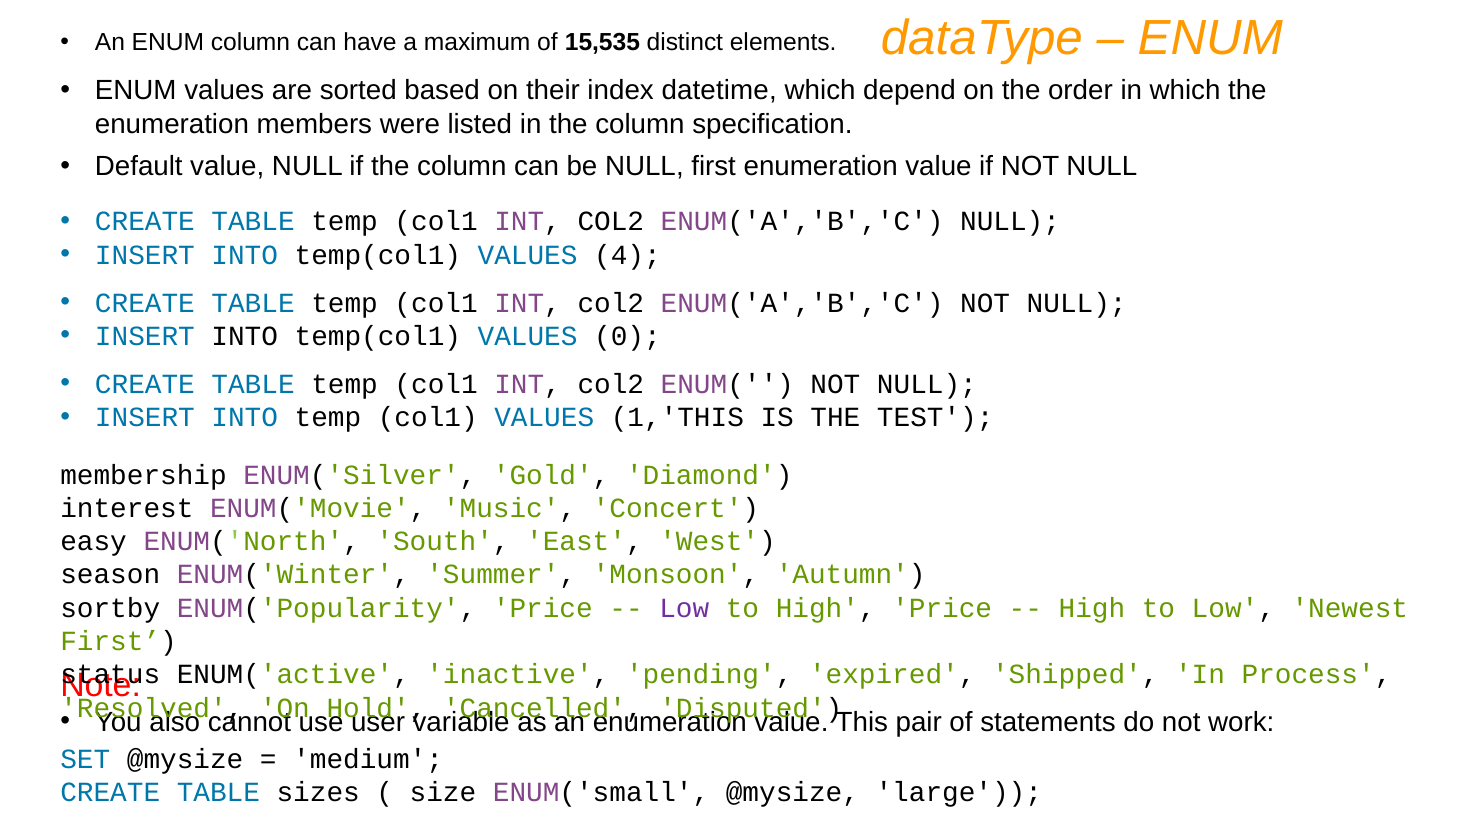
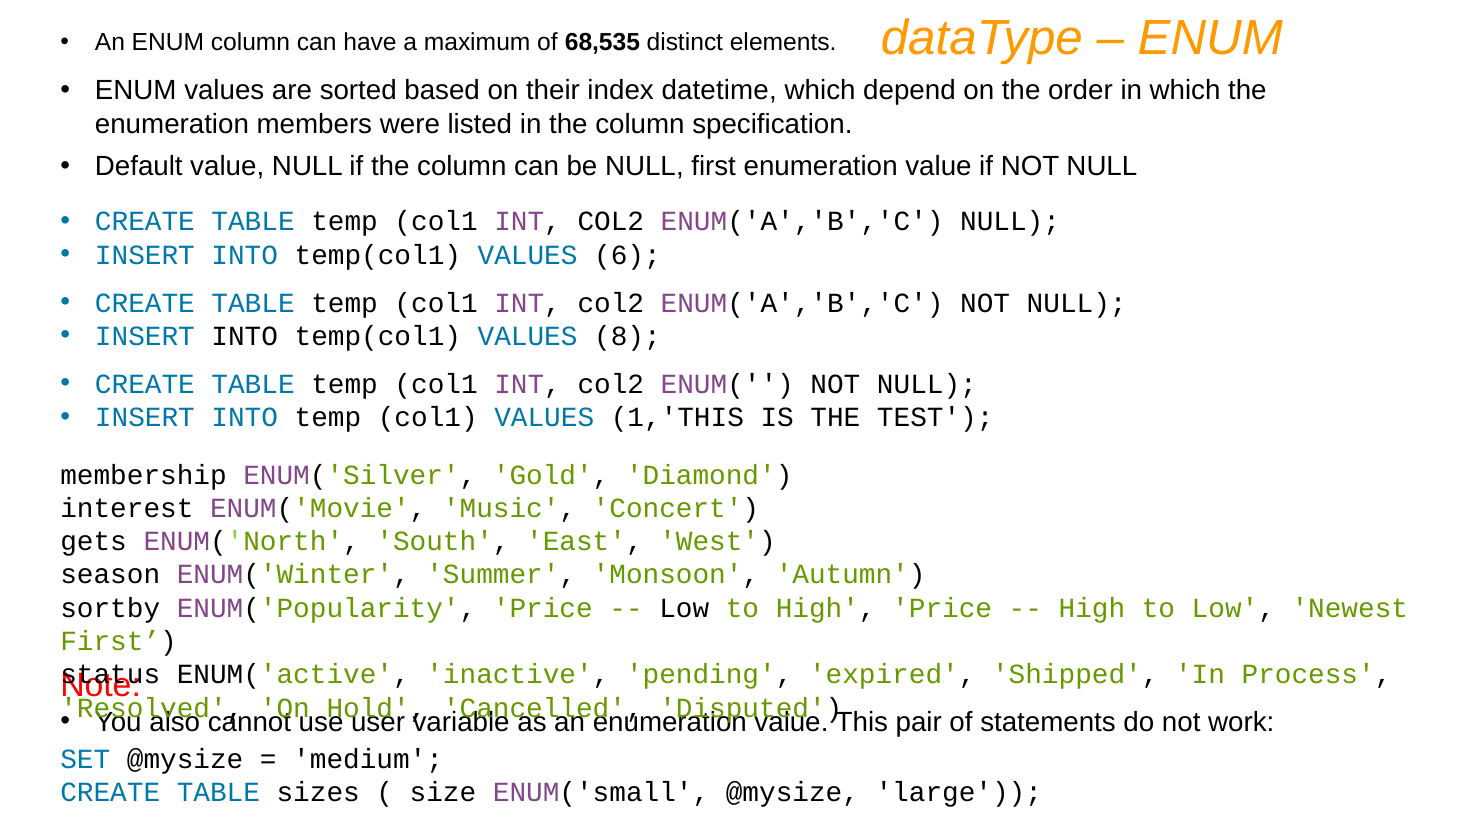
15,535: 15,535 -> 68,535
4: 4 -> 6
0: 0 -> 8
easy: easy -> gets
Low at (684, 608) colour: purple -> black
